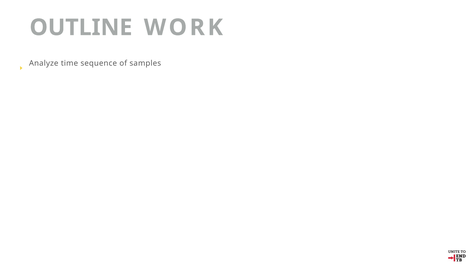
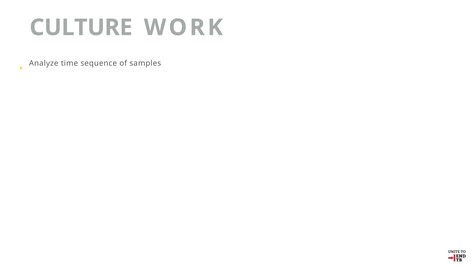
OUTLINE: OUTLINE -> CULTURE
